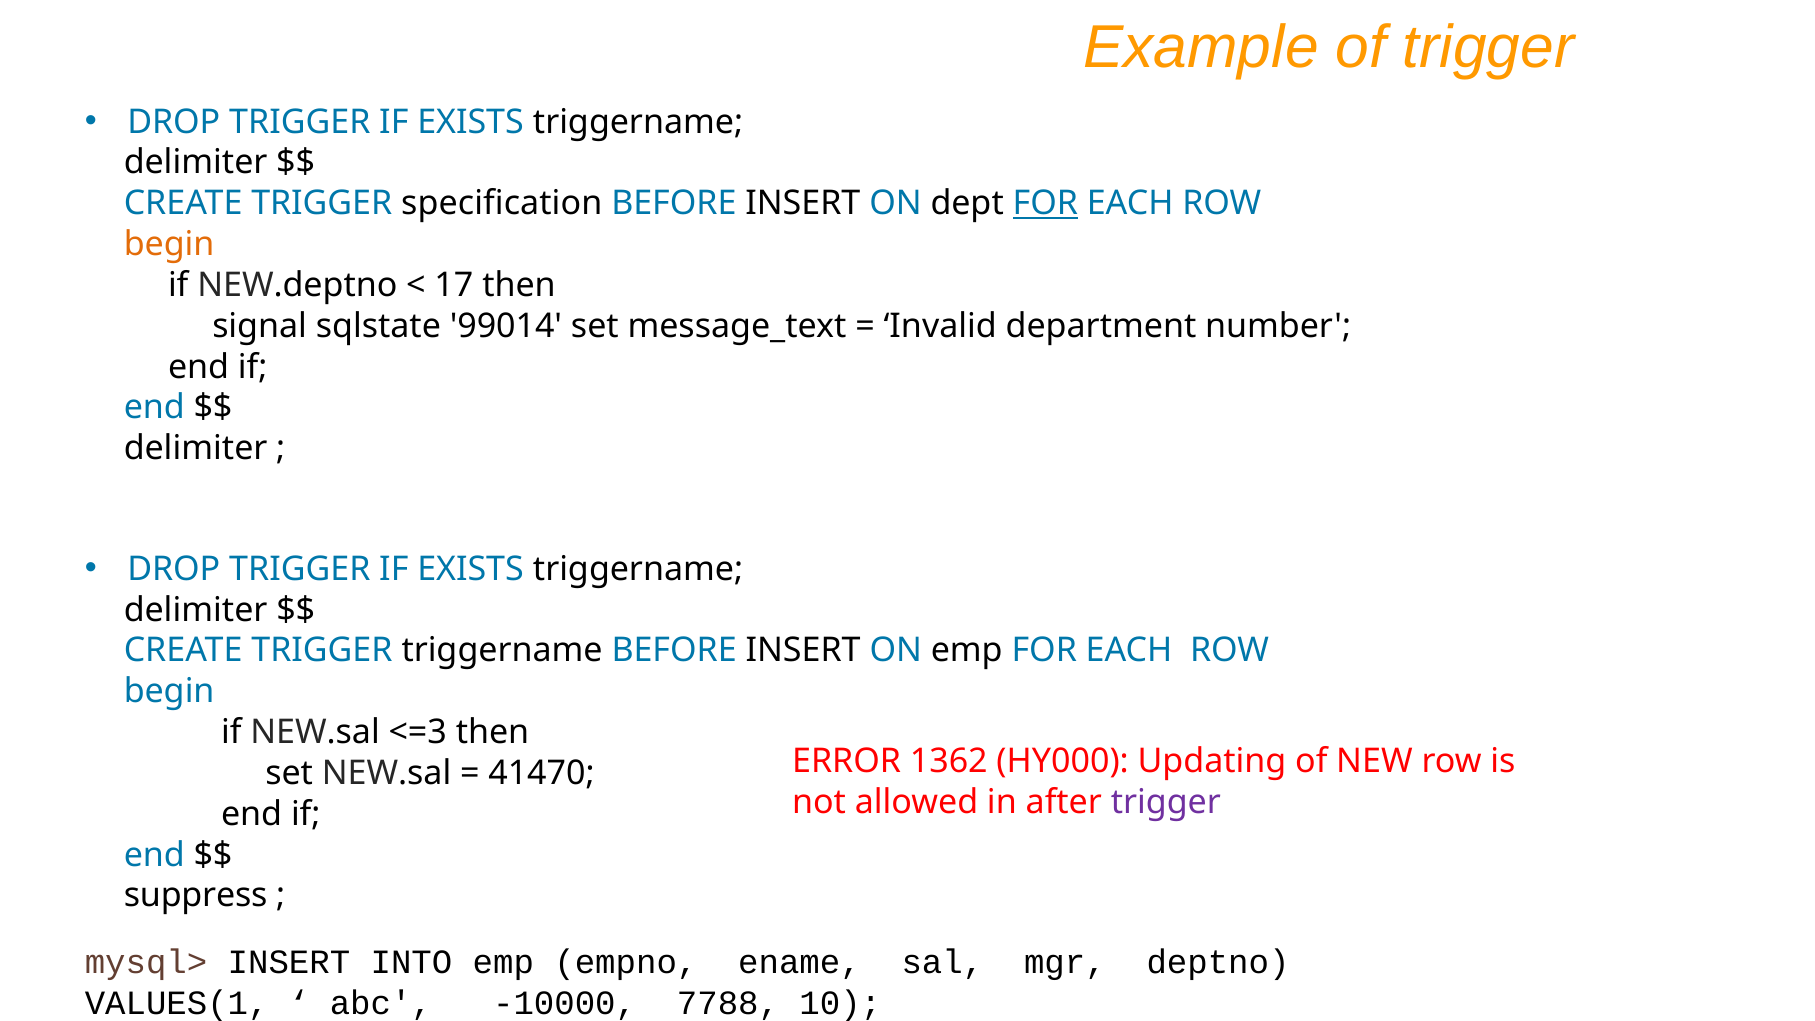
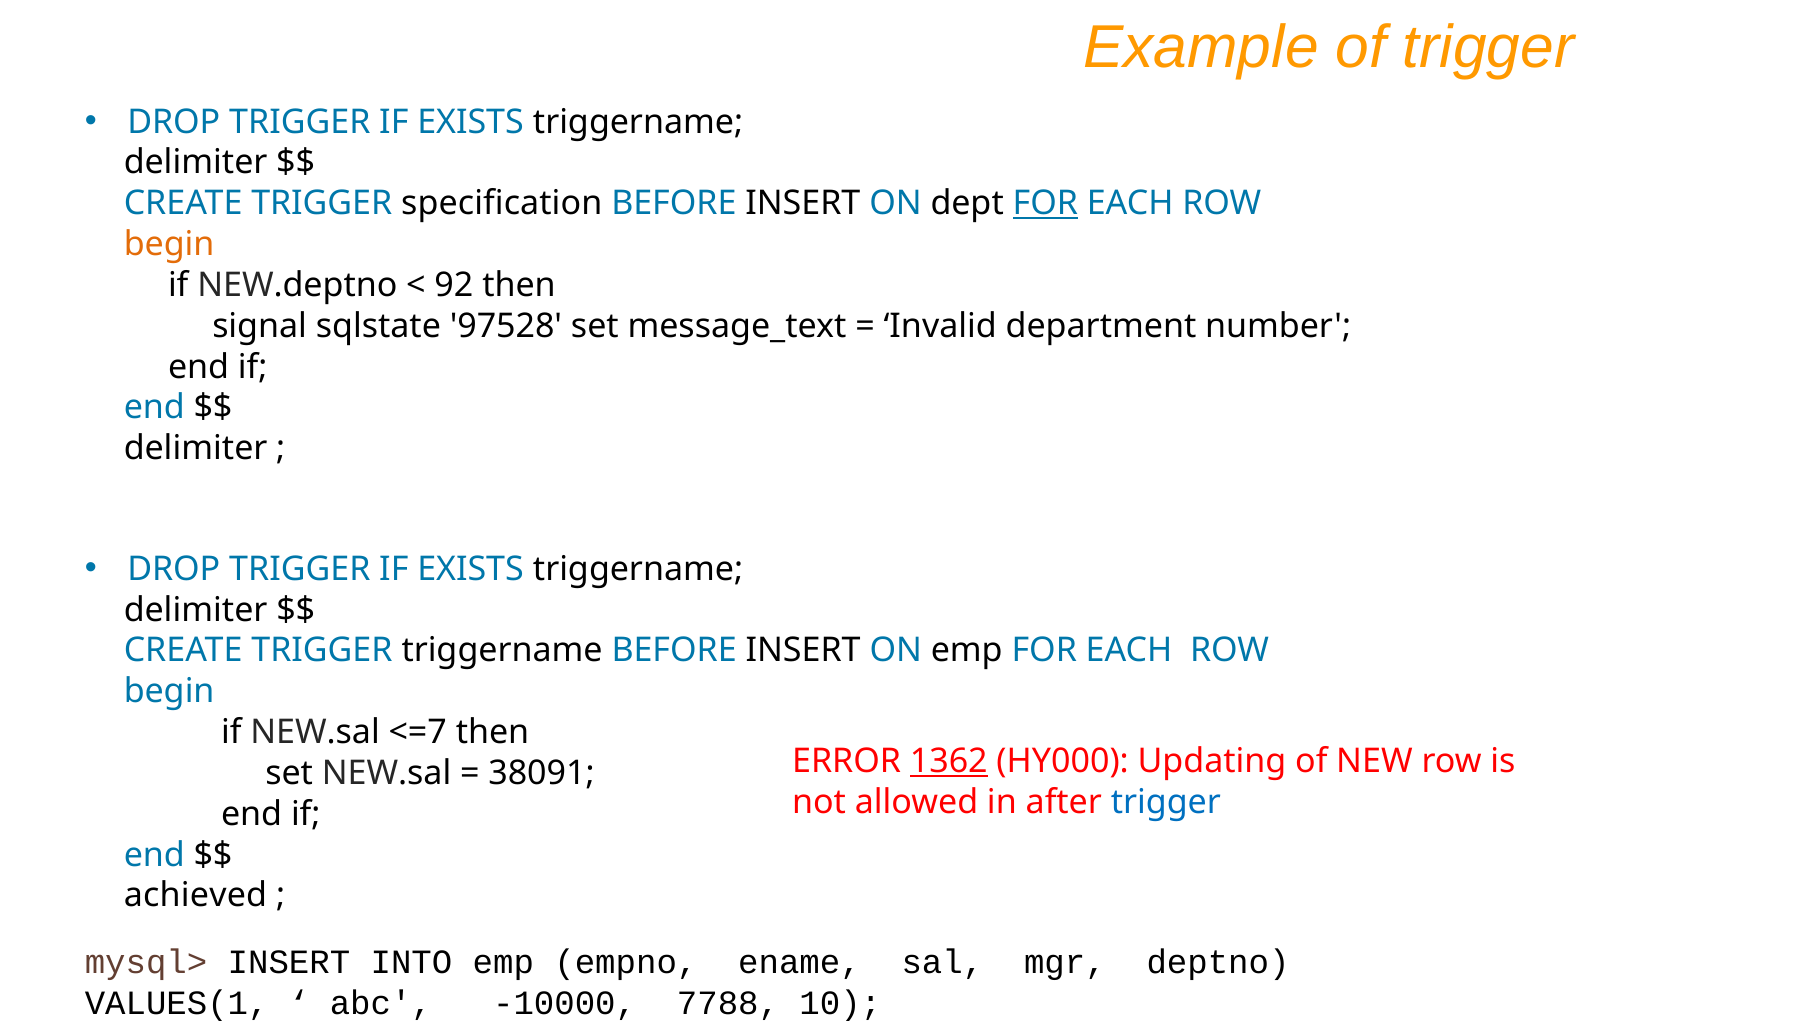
17: 17 -> 92
99014: 99014 -> 97528
<=3: <=3 -> <=7
1362 underline: none -> present
41470: 41470 -> 38091
trigger at (1166, 802) colour: purple -> blue
suppress: suppress -> achieved
